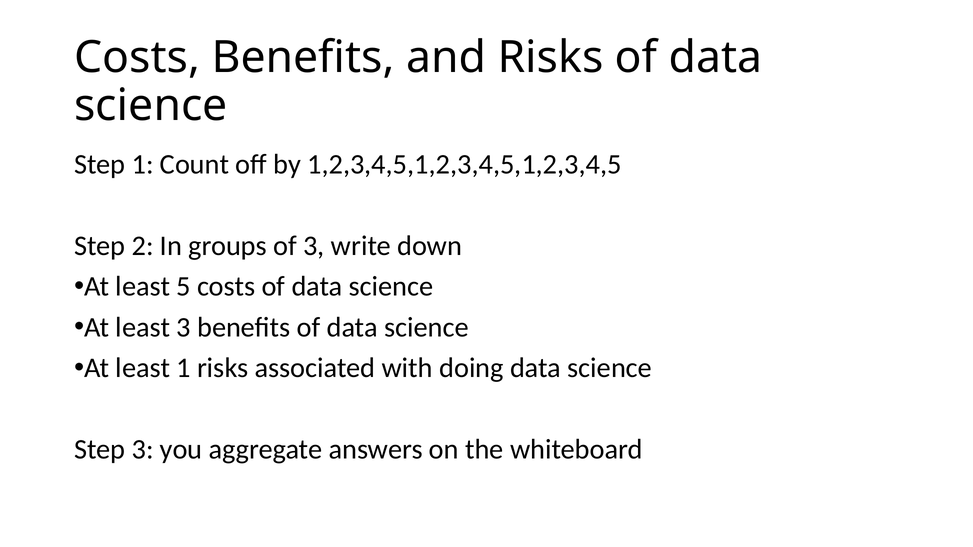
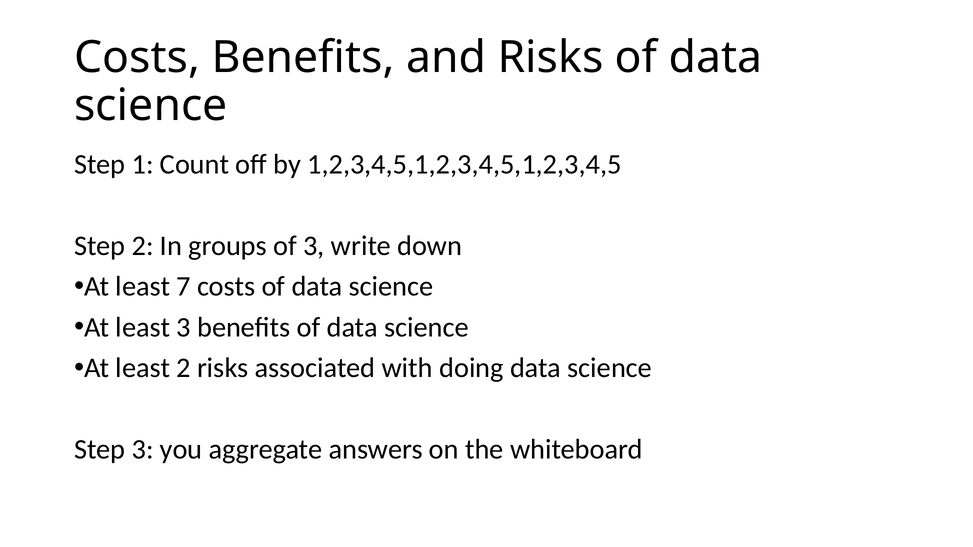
5: 5 -> 7
least 1: 1 -> 2
